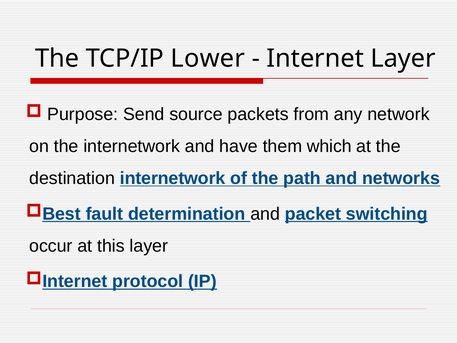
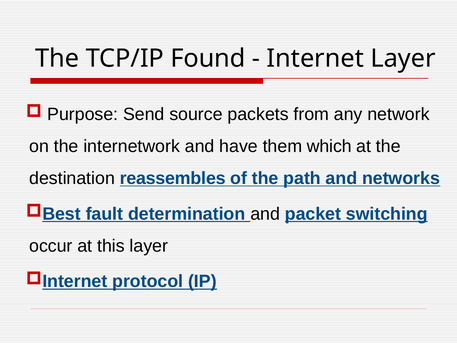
Lower: Lower -> Found
destination internetwork: internetwork -> reassembles
